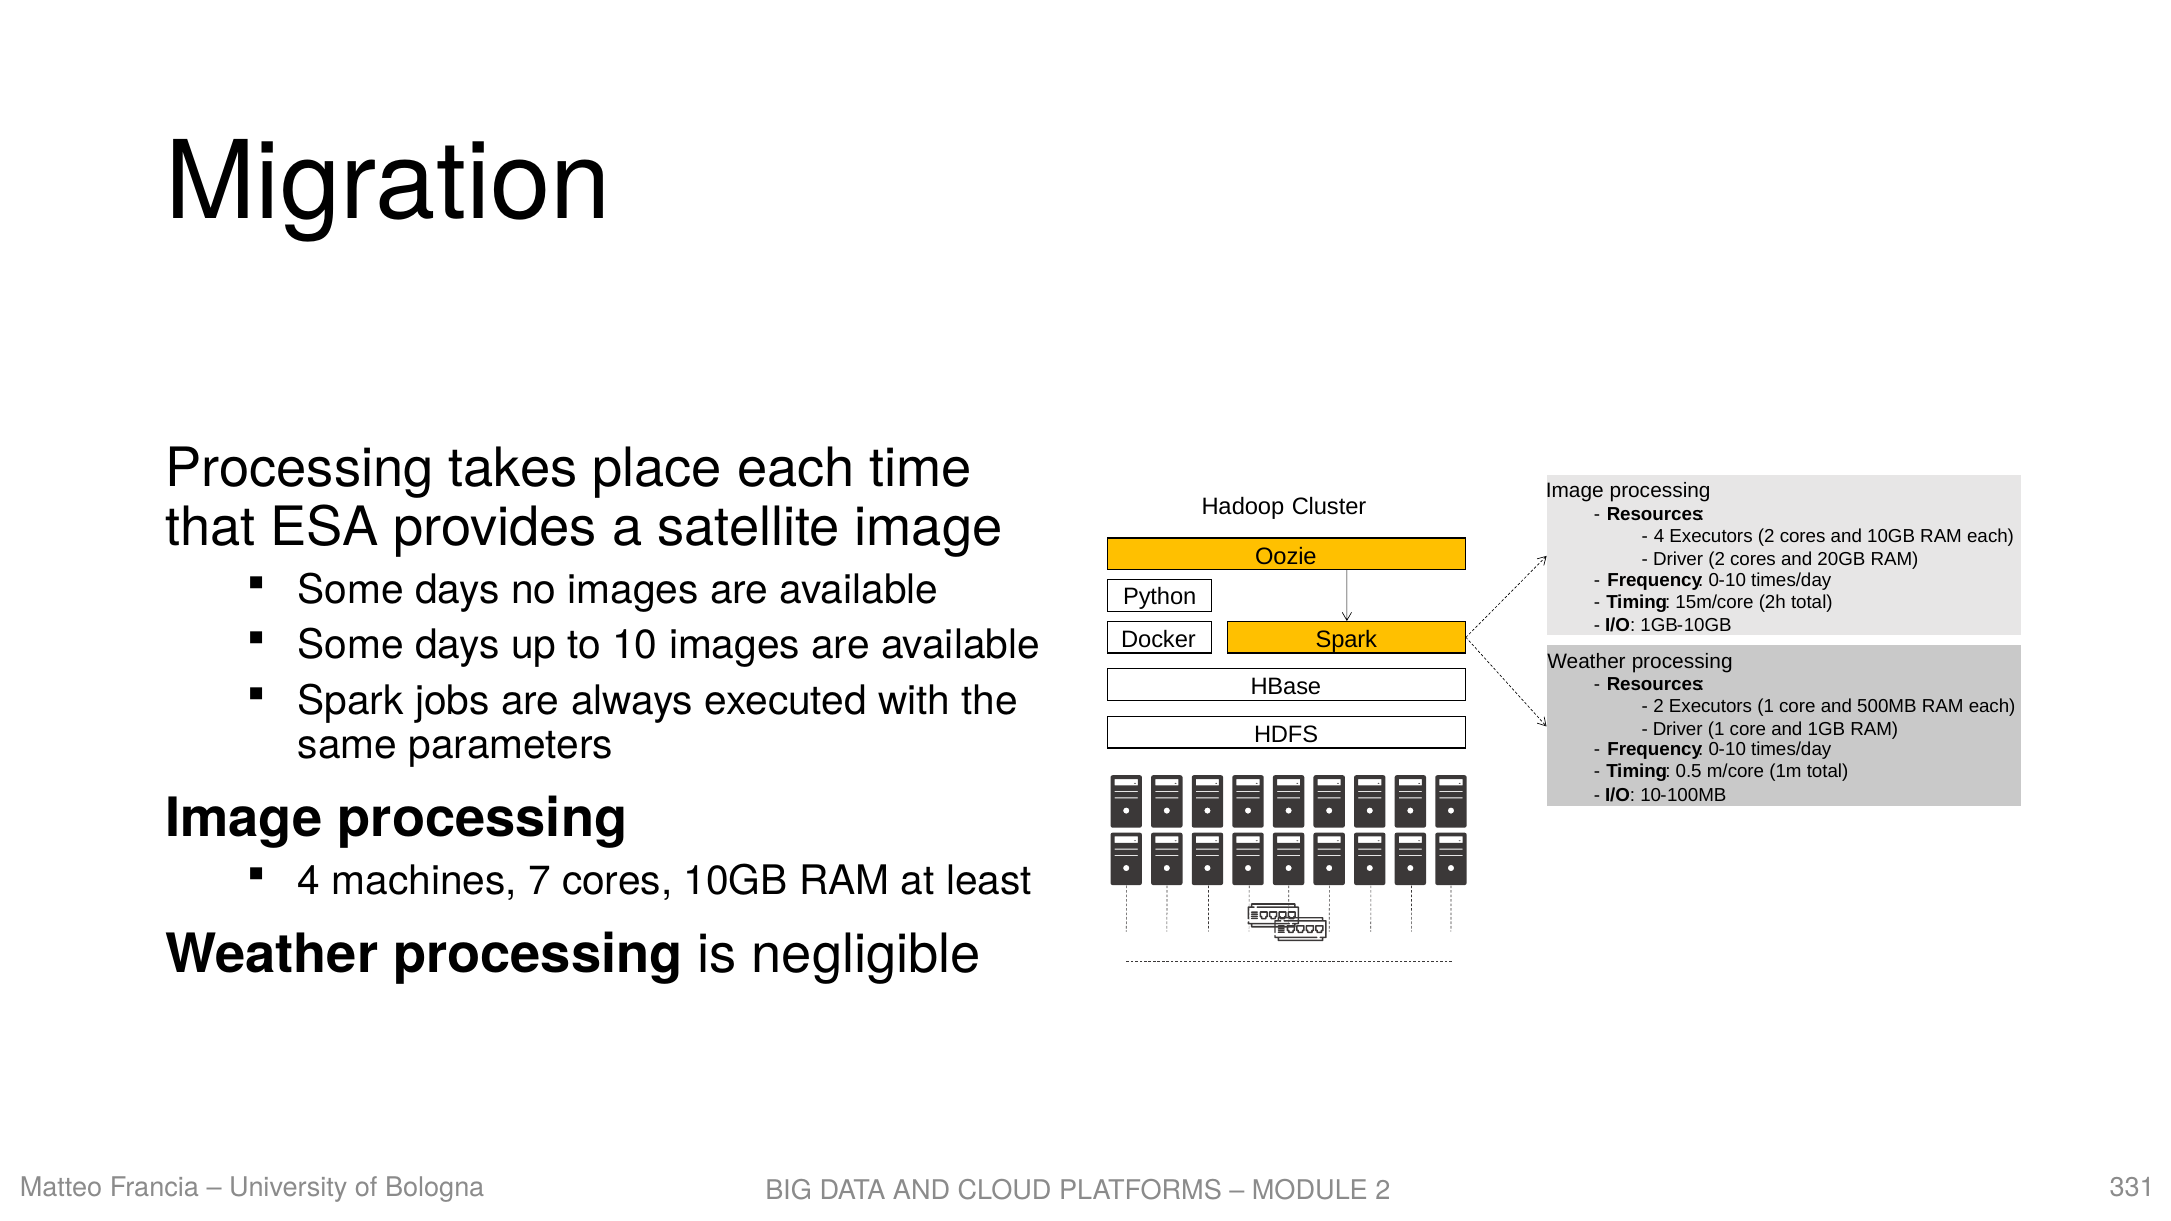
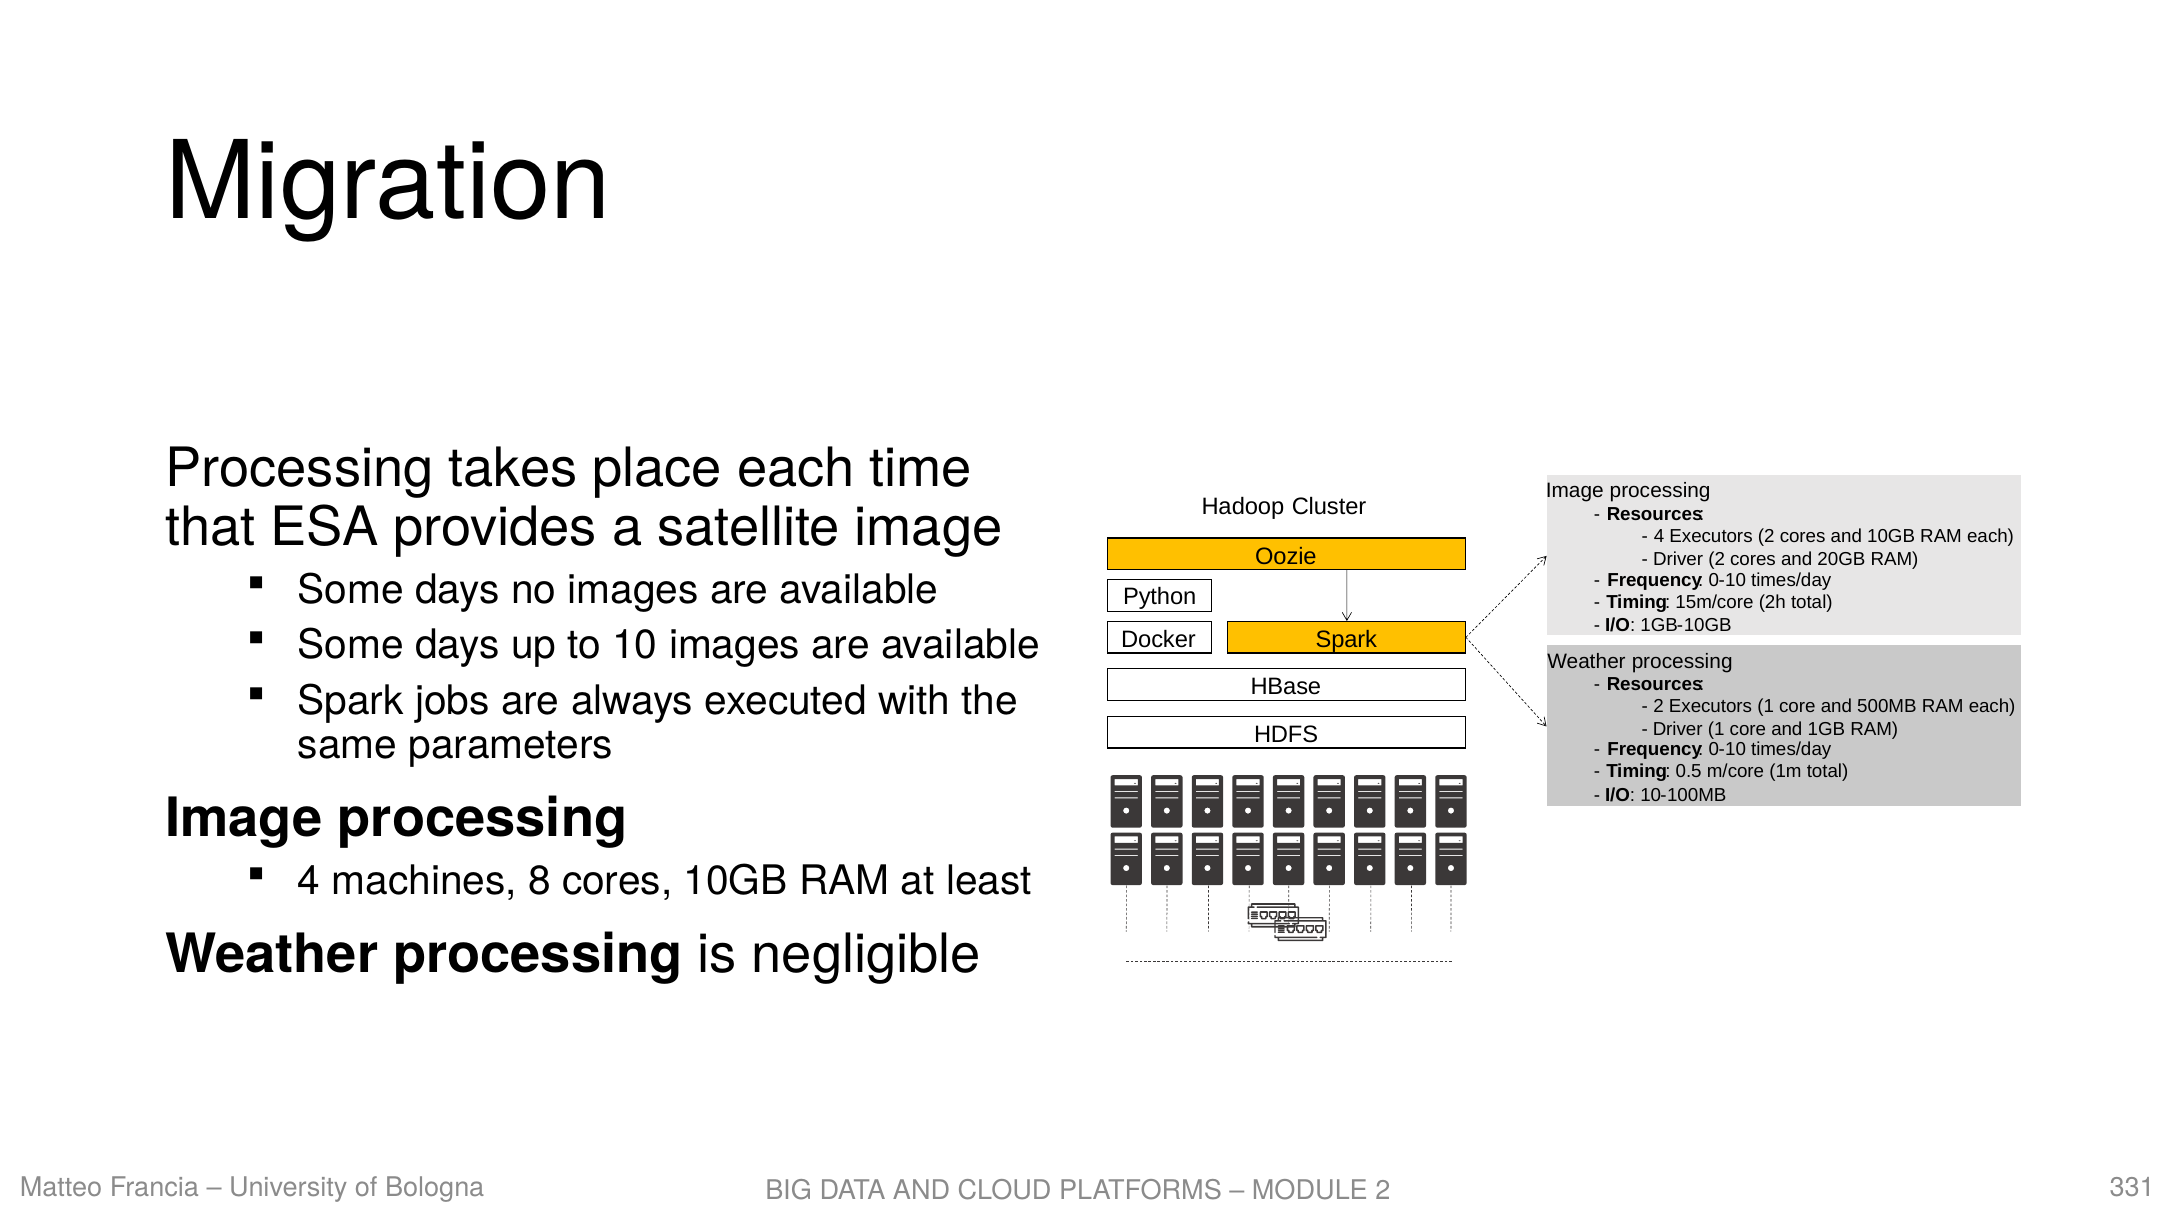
7: 7 -> 8
